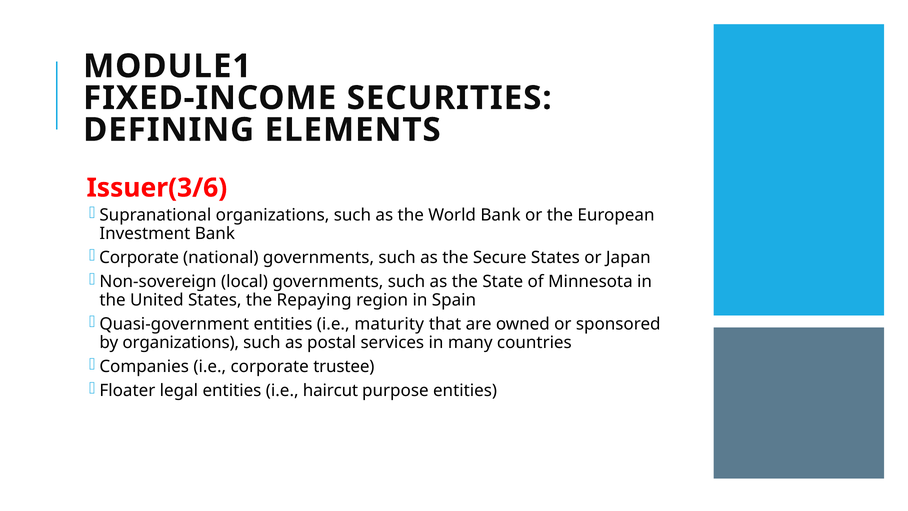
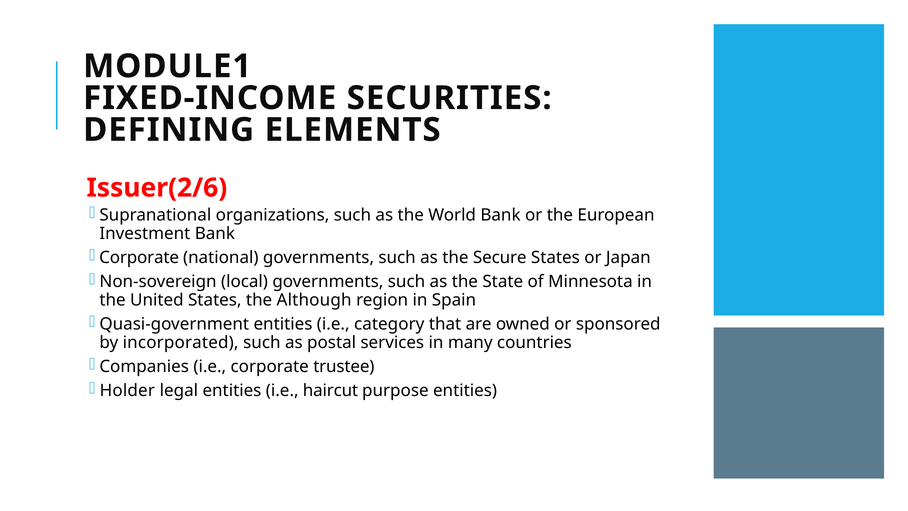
Issuer(3/6: Issuer(3/6 -> Issuer(2/6
Repaying: Repaying -> Although
maturity: maturity -> category
by organizations: organizations -> incorporated
Floater: Floater -> Holder
